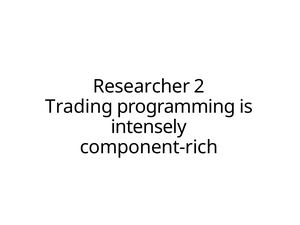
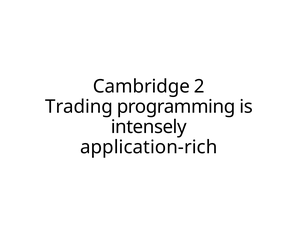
Researcher: Researcher -> Cambridge
component-rich: component-rich -> application-rich
